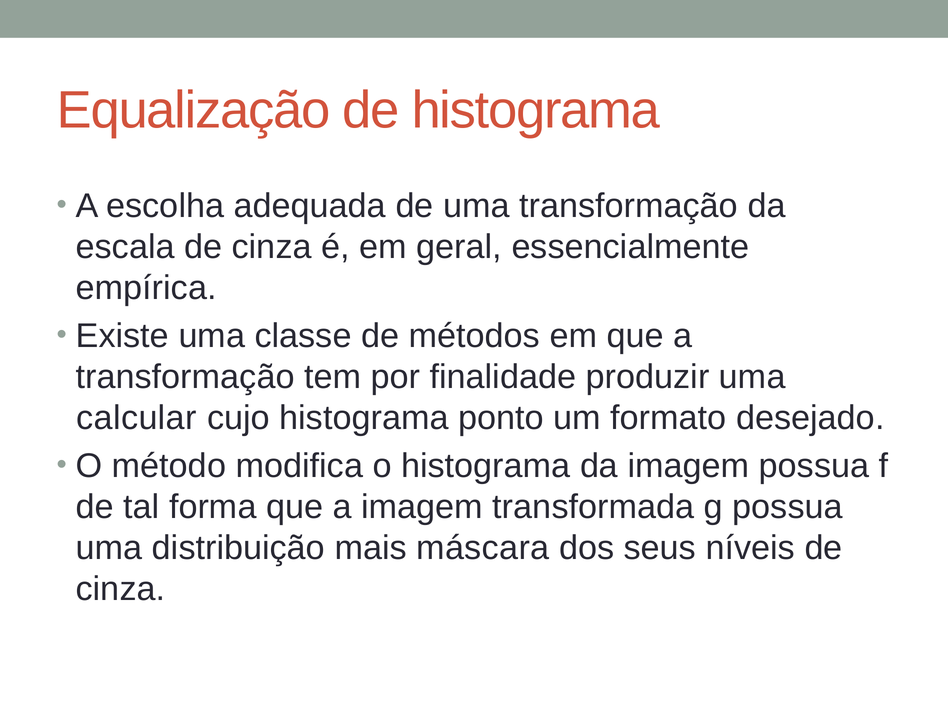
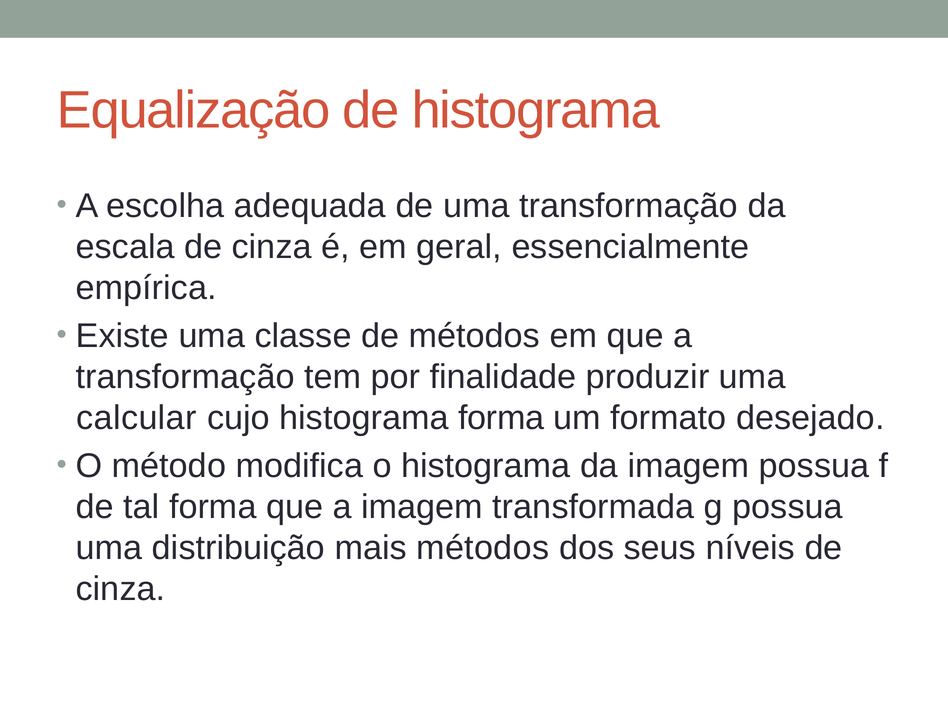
histograma ponto: ponto -> forma
mais máscara: máscara -> métodos
